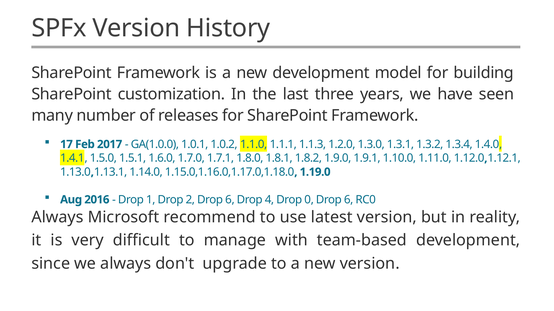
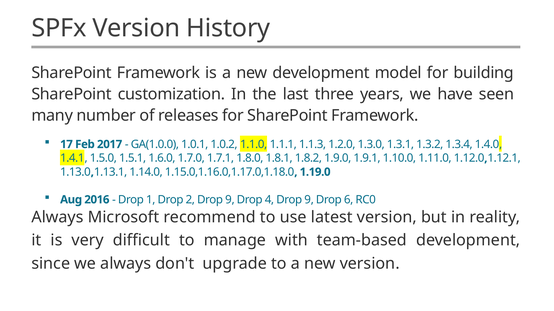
2 Drop 6: 6 -> 9
4 Drop 0: 0 -> 9
